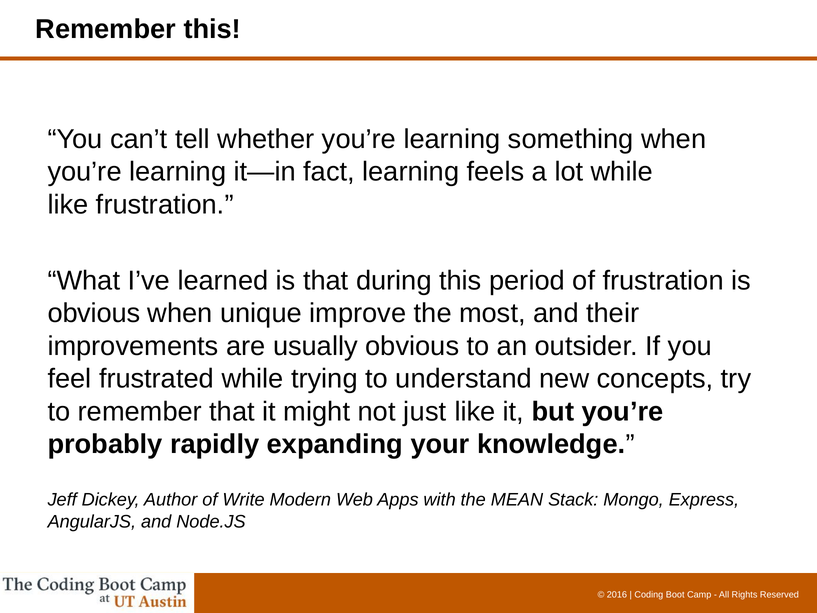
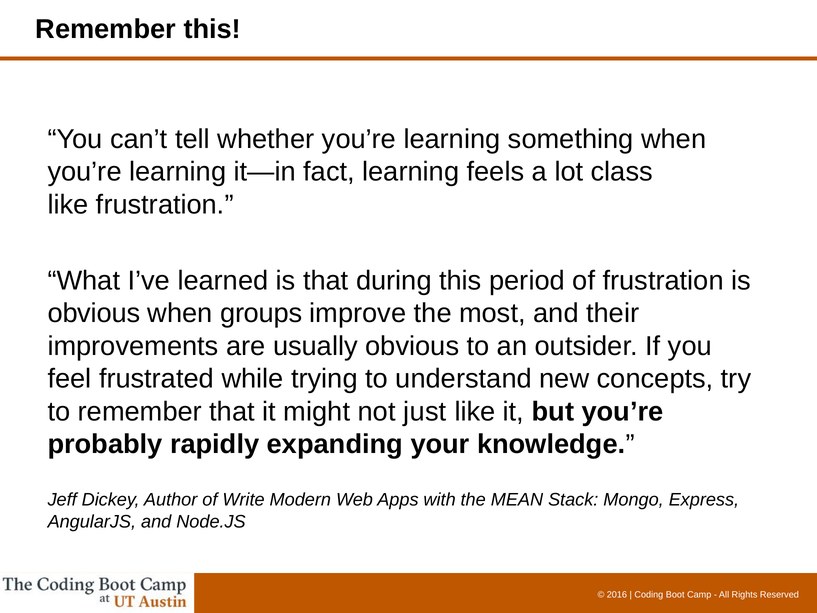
lot while: while -> class
unique: unique -> groups
